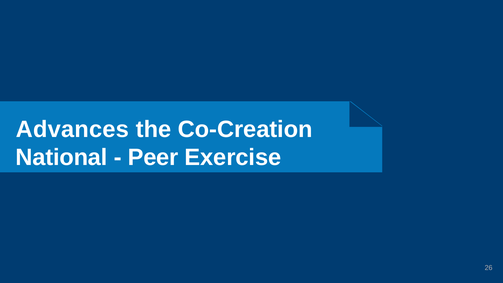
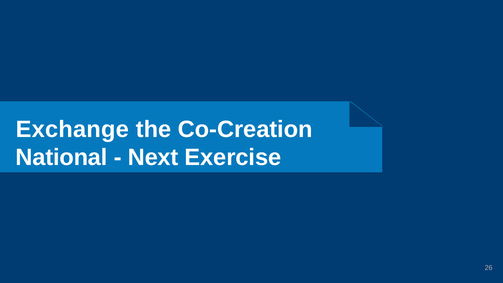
Advances: Advances -> Exchange
Peer: Peer -> Next
